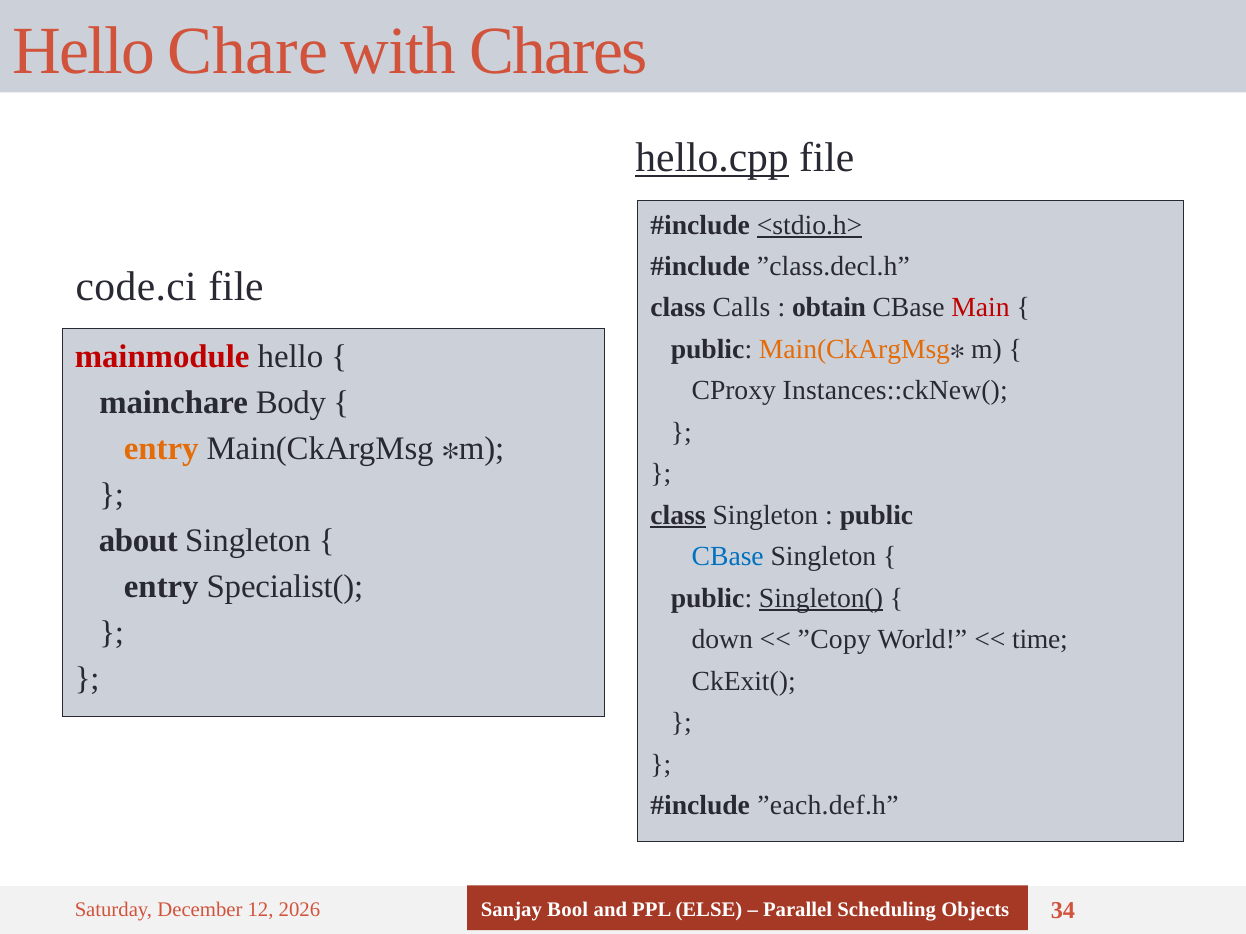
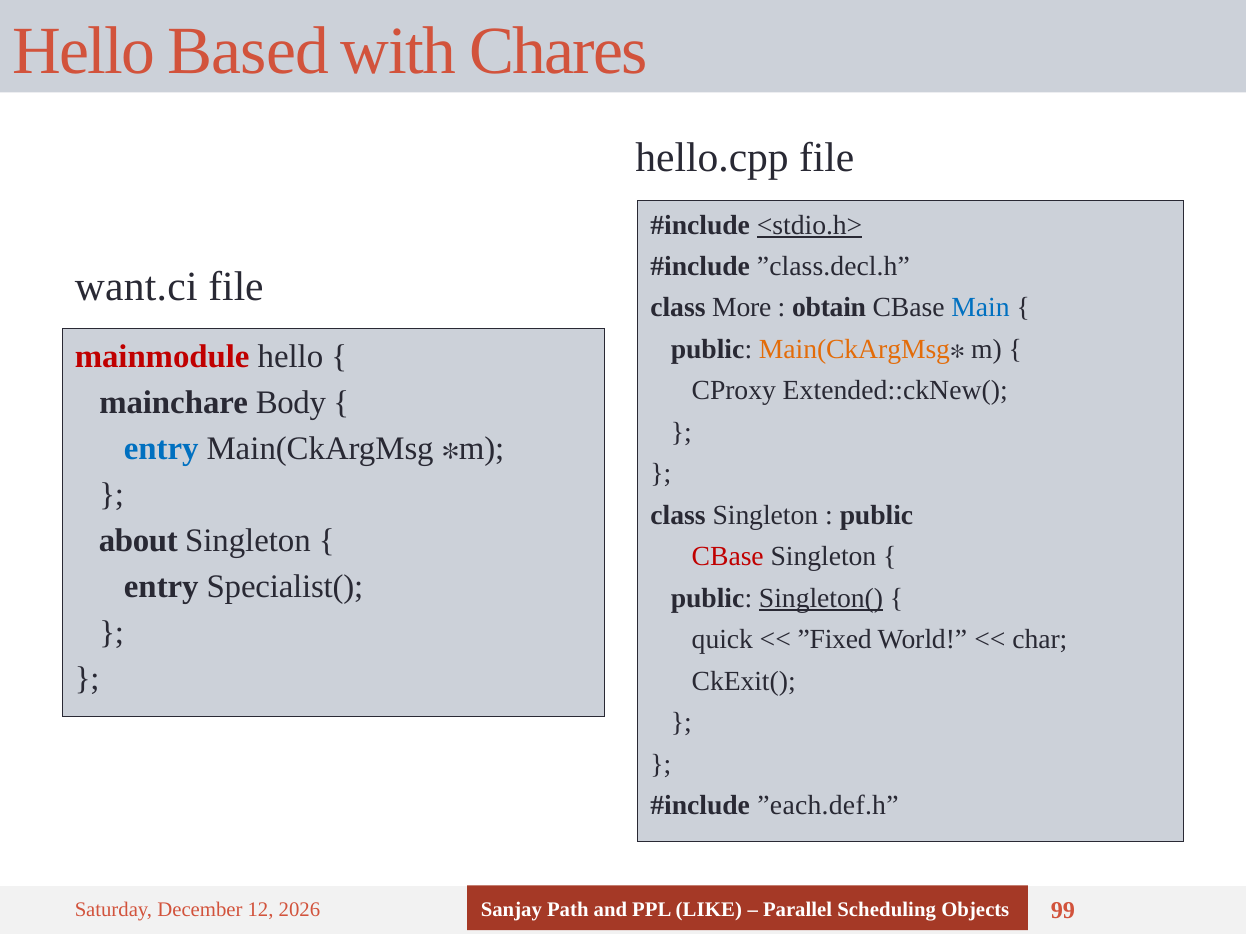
Chare: Chare -> Based
hello.cpp underline: present -> none
code.ci: code.ci -> want.ci
Calls: Calls -> More
Main colour: red -> blue
Instances::ckNew(: Instances::ckNew( -> Extended::ckNew(
entry at (161, 449) colour: orange -> blue
class at (678, 516) underline: present -> none
CBase at (728, 557) colour: blue -> red
down: down -> quick
”Copy: ”Copy -> ”Fixed
time: time -> char
Bool: Bool -> Path
ELSE: ELSE -> LIKE
34: 34 -> 99
